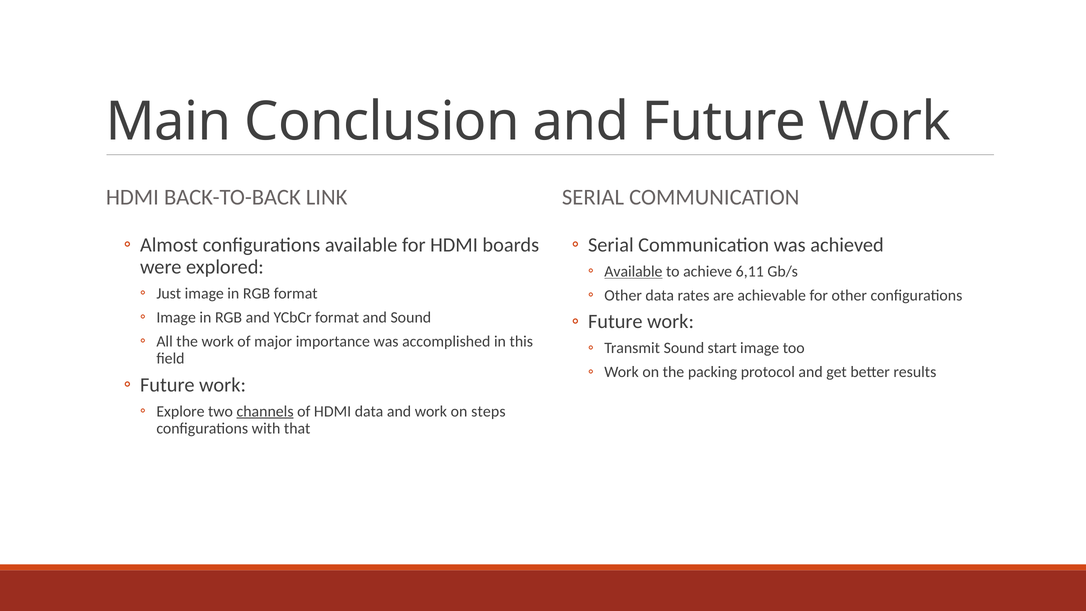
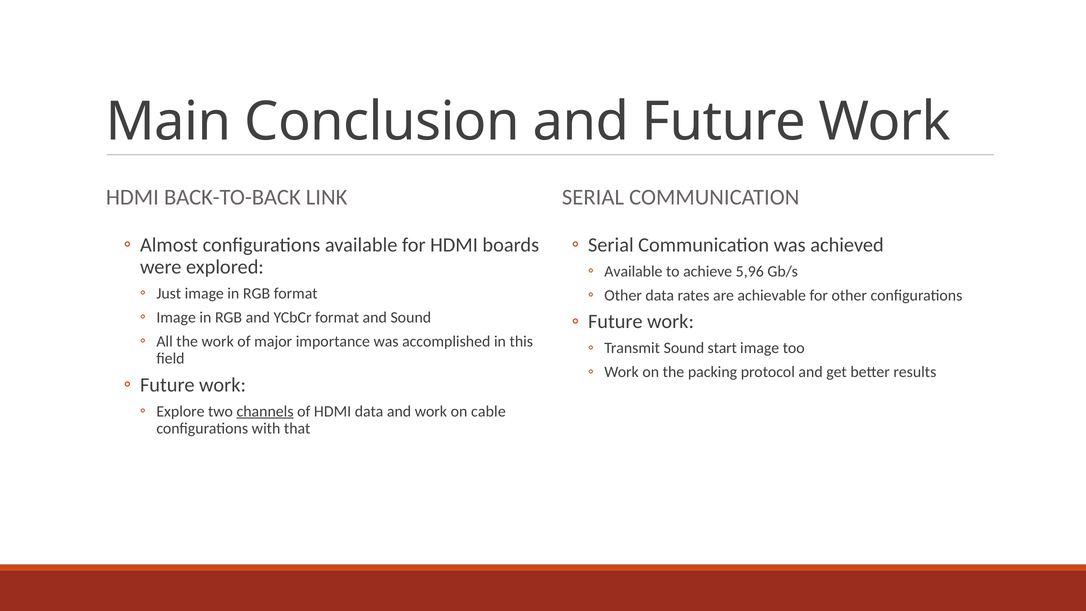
Available at (633, 271) underline: present -> none
6,11: 6,11 -> 5,96
steps: steps -> cable
